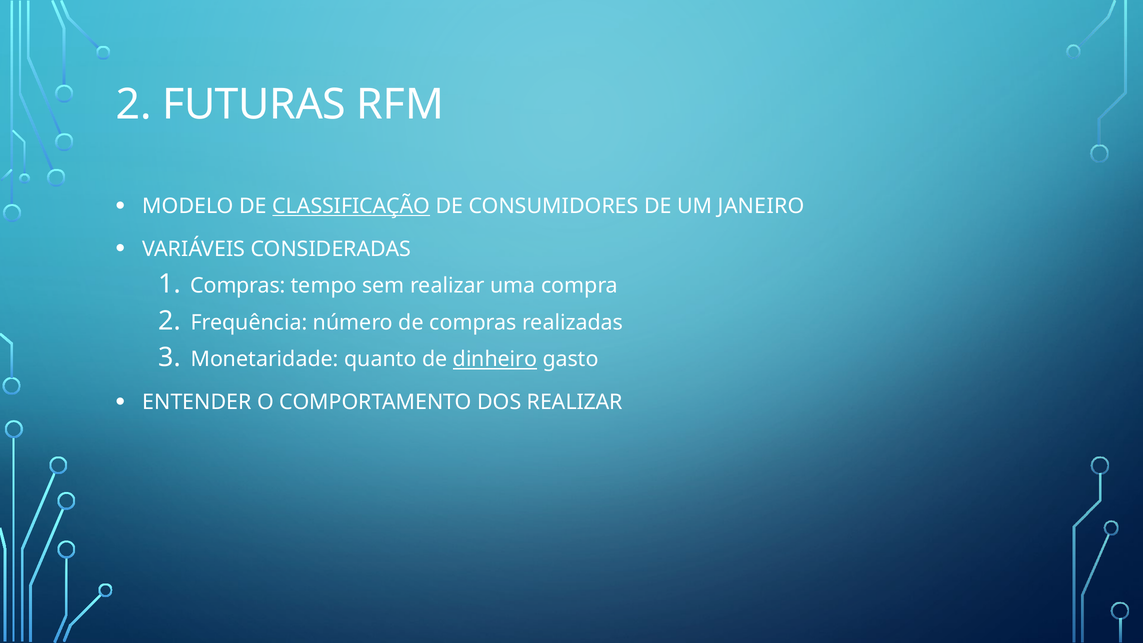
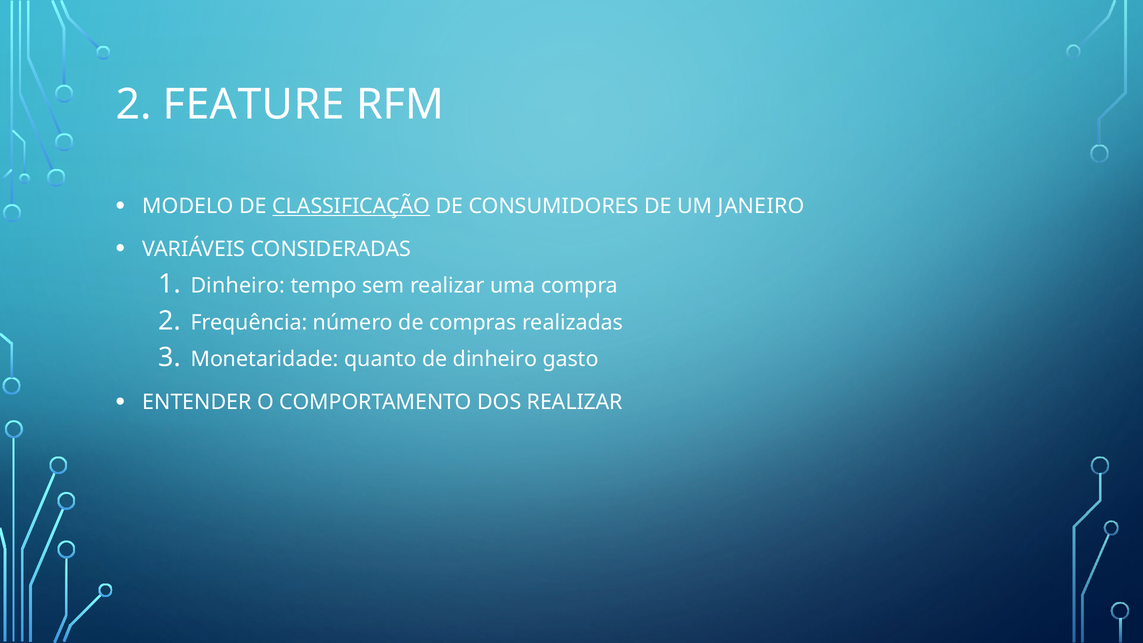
FUTURAS: FUTURAS -> FEATURE
Compras at (238, 286): Compras -> Dinheiro
dinheiro at (495, 359) underline: present -> none
